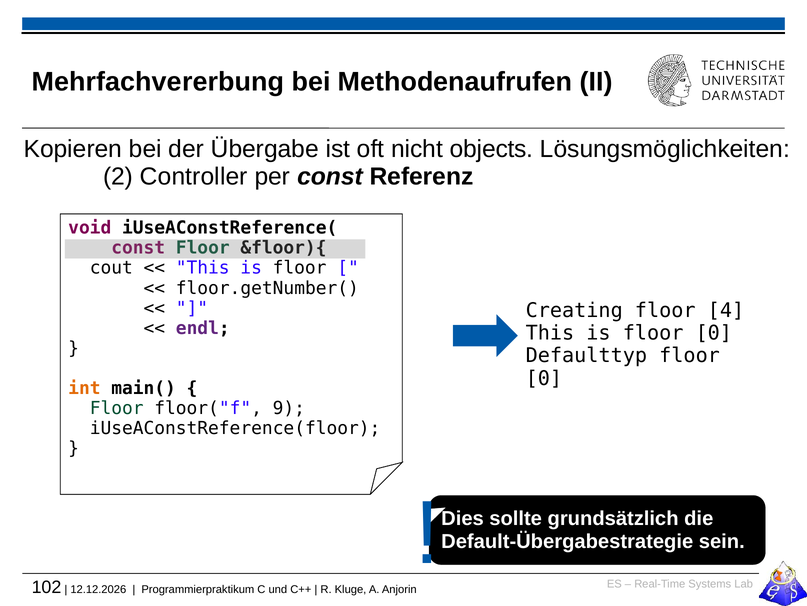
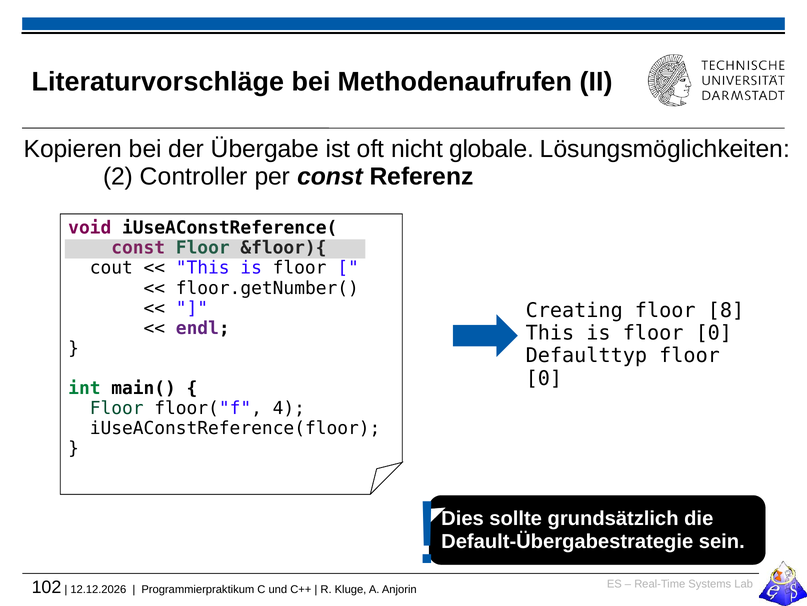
Mehrfachvererbung: Mehrfachvererbung -> Literaturvorschläge
objects: objects -> globale
4: 4 -> 8
int colour: orange -> green
9: 9 -> 4
